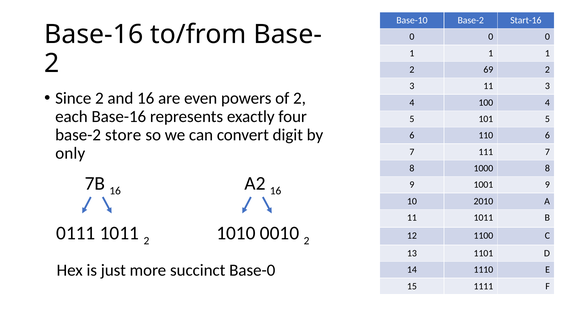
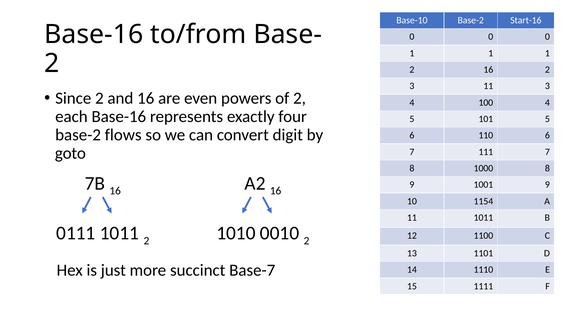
2 69: 69 -> 16
store: store -> flows
only: only -> goto
2010: 2010 -> 1154
Base-0: Base-0 -> Base-7
